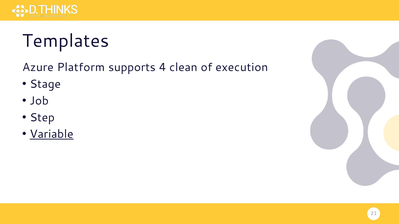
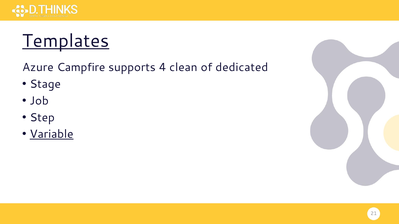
Templates underline: none -> present
Platform: Platform -> Campfire
execution: execution -> dedicated
